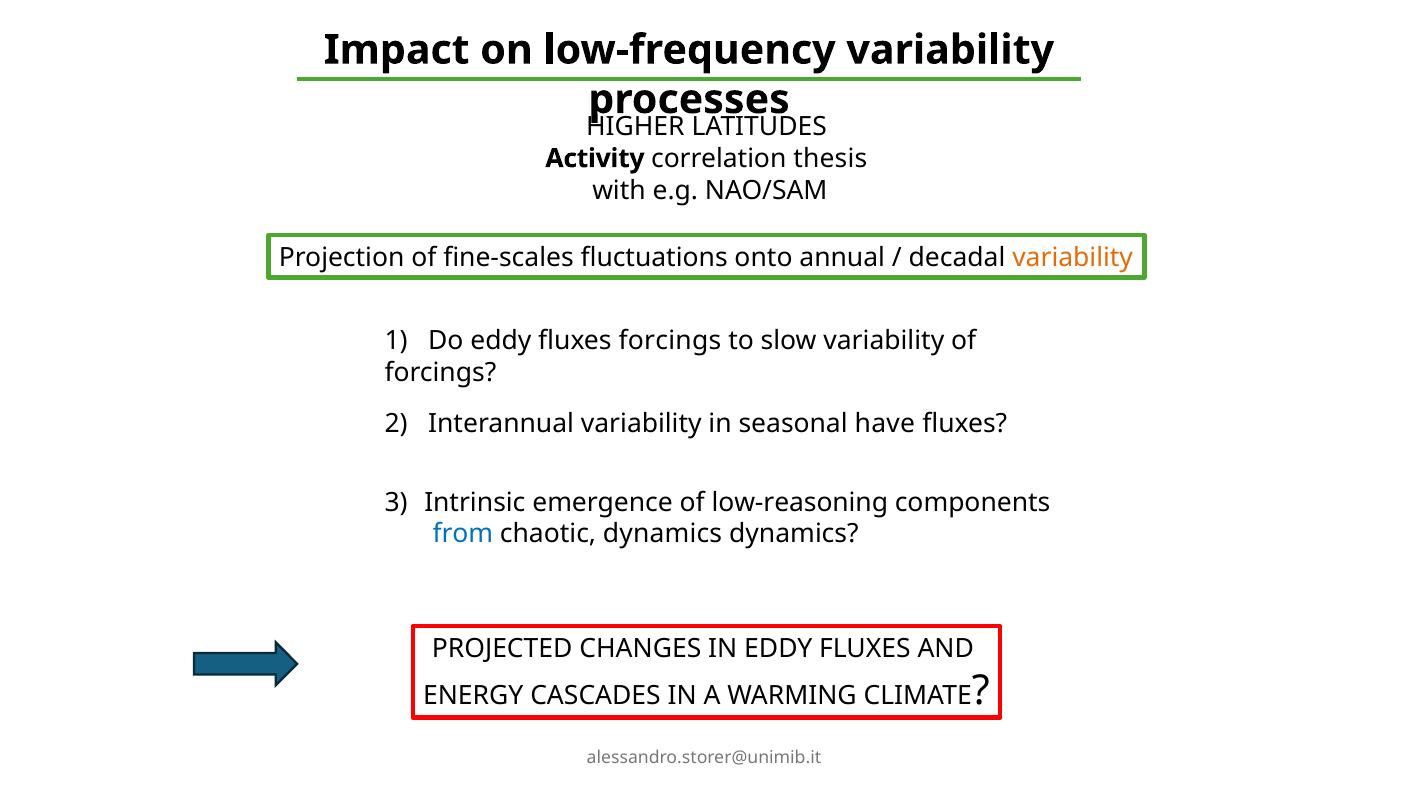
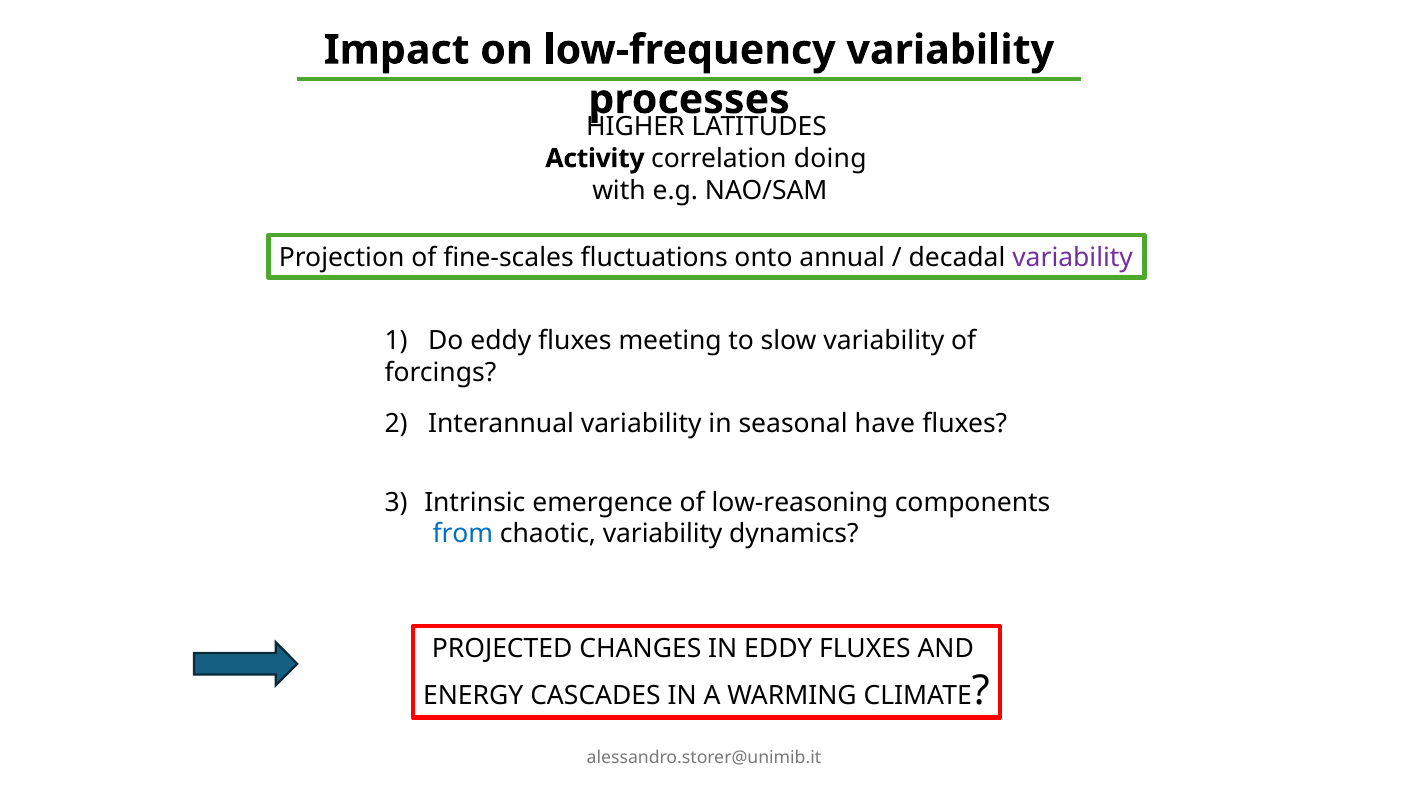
thesis: thesis -> doing
variability at (1073, 258) colour: orange -> purple
fluxes forcings: forcings -> meeting
chaotic dynamics: dynamics -> variability
